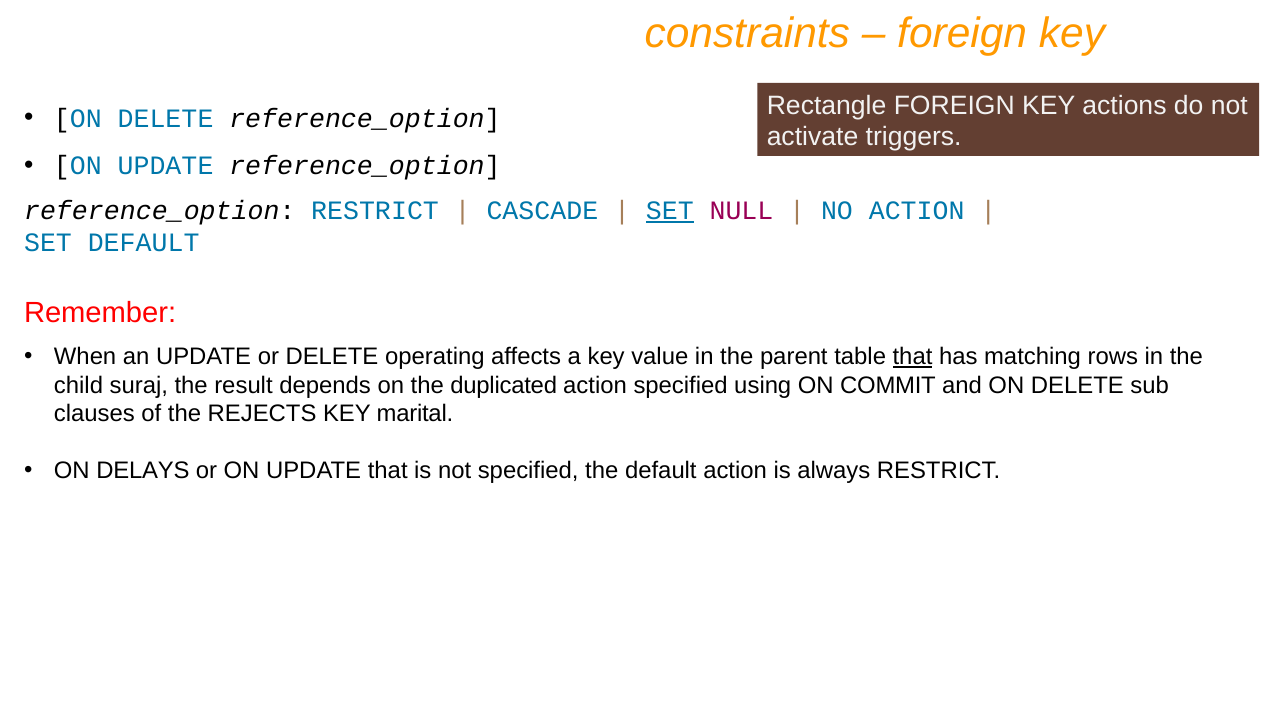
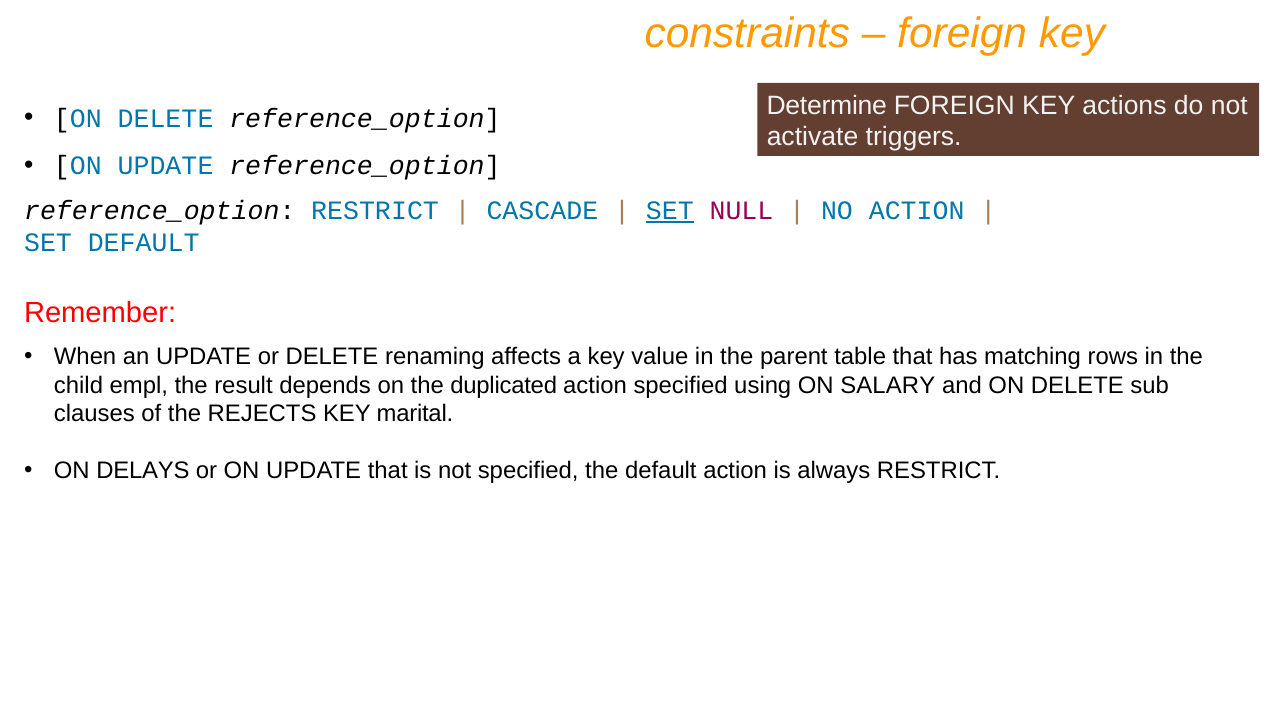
Rectangle: Rectangle -> Determine
operating: operating -> renaming
that at (913, 357) underline: present -> none
suraj: suraj -> empl
COMMIT: COMMIT -> SALARY
